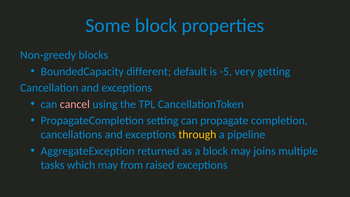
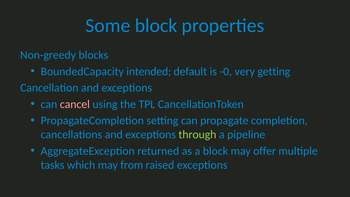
different: different -> intended
-5: -5 -> -0
through colour: yellow -> light green
joins: joins -> offer
